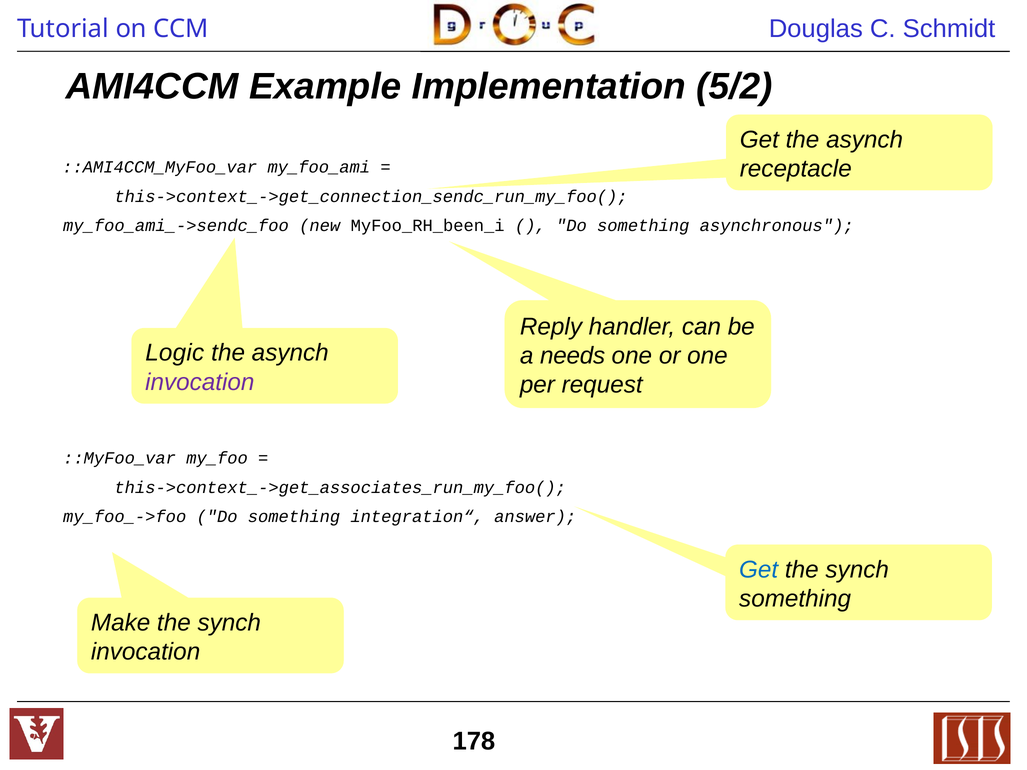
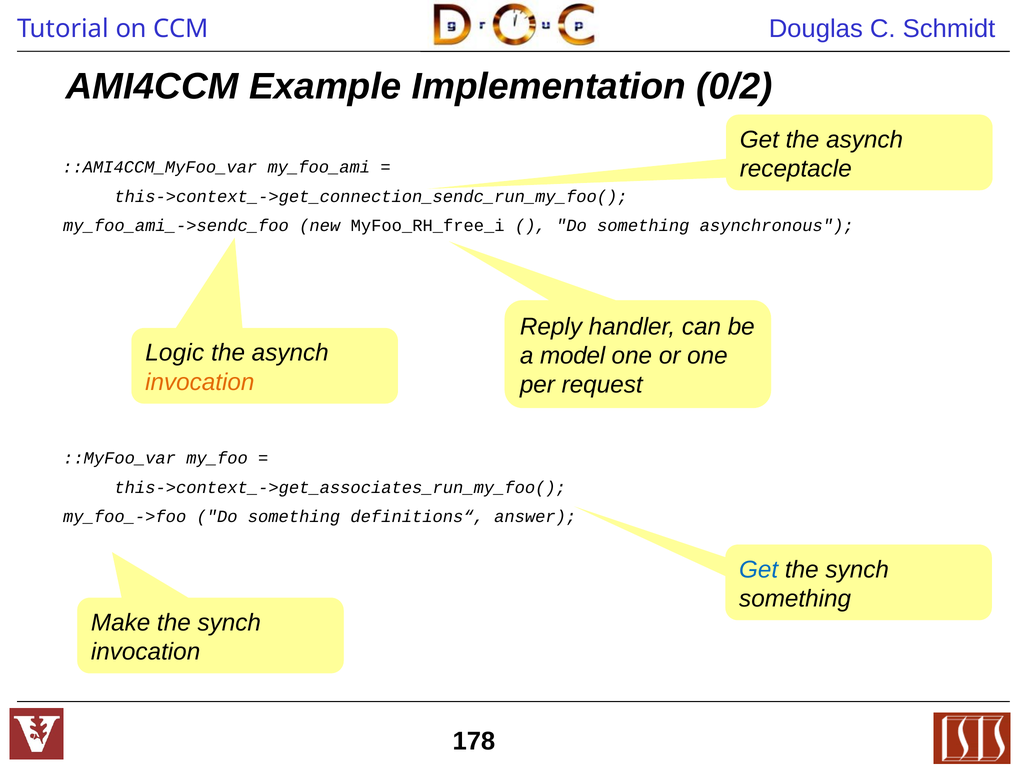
5/2: 5/2 -> 0/2
MyFoo_RH_been_i: MyFoo_RH_been_i -> MyFoo_RH_free_i
needs: needs -> model
invocation at (200, 382) colour: purple -> orange
integration“: integration“ -> definitions“
